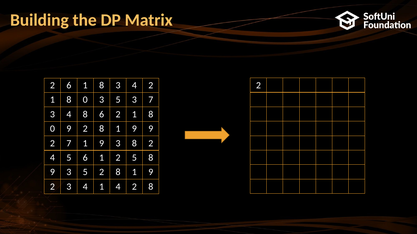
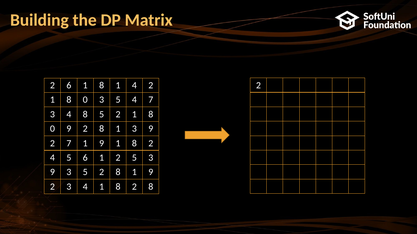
1 8 3: 3 -> 1
5 3: 3 -> 4
8 6: 6 -> 5
9 at (134, 129): 9 -> 3
1 9 3: 3 -> 1
5 8: 8 -> 3
4 1 4: 4 -> 8
